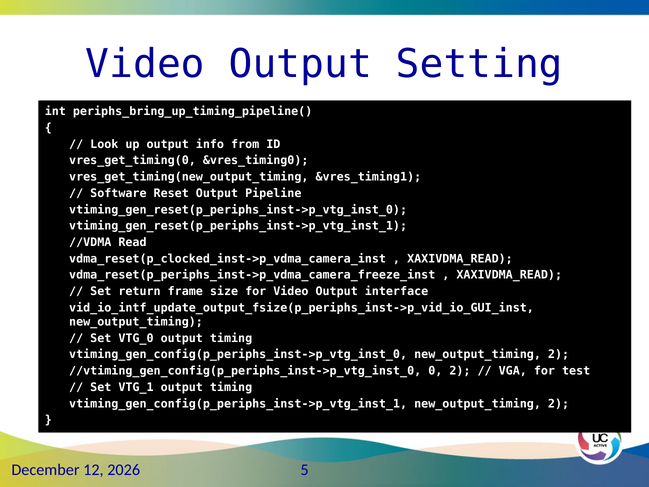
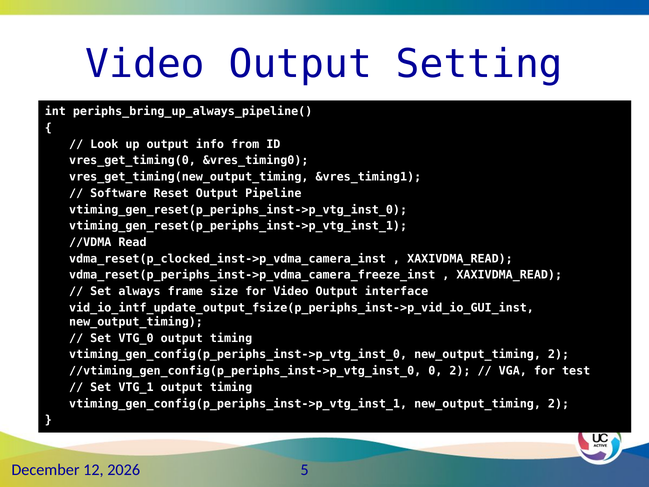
periphs_bring_up_timing_pipeline(: periphs_bring_up_timing_pipeline( -> periphs_bring_up_always_pipeline(
return: return -> always
